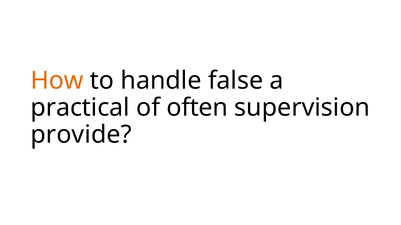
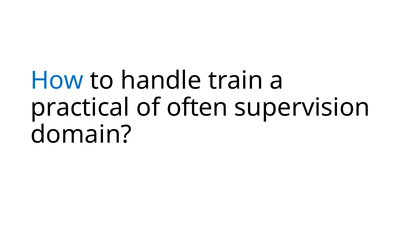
How colour: orange -> blue
false: false -> train
provide: provide -> domain
